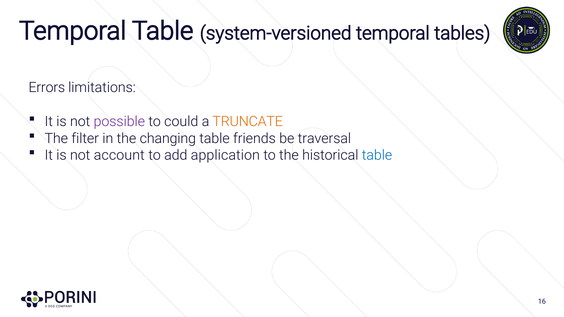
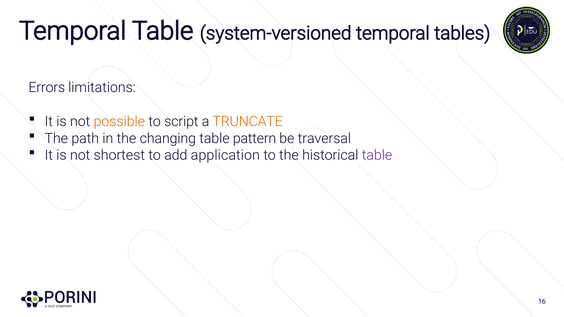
possible colour: purple -> orange
could: could -> script
filter: filter -> path
friends: friends -> pattern
account: account -> shortest
table at (377, 155) colour: blue -> purple
